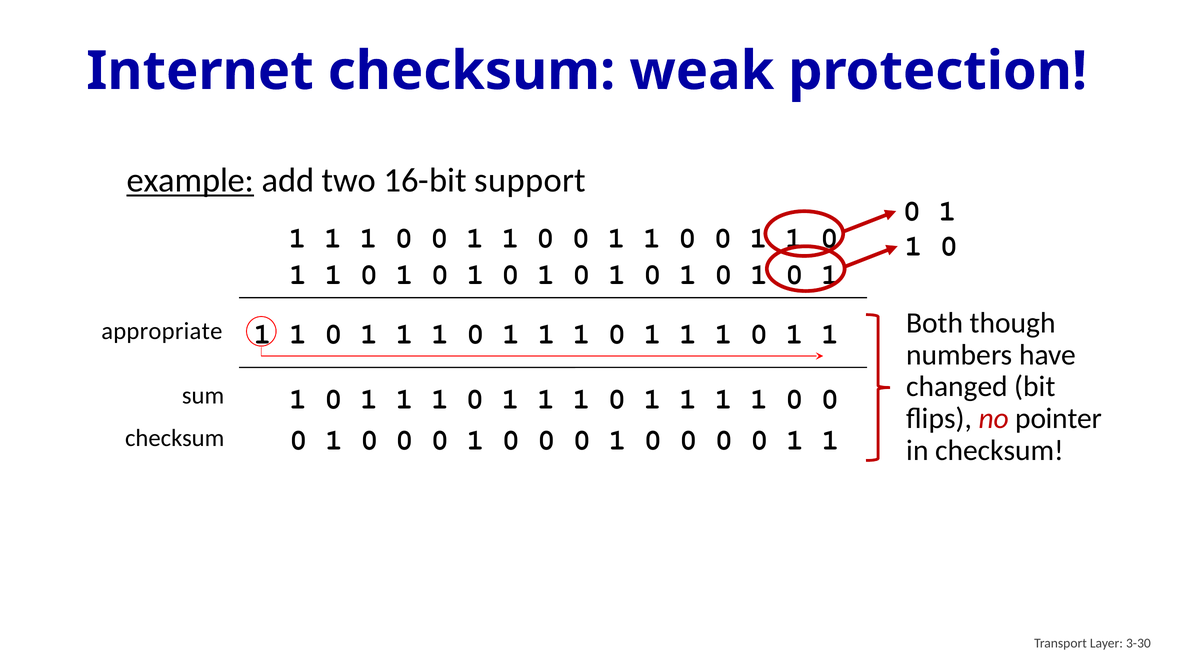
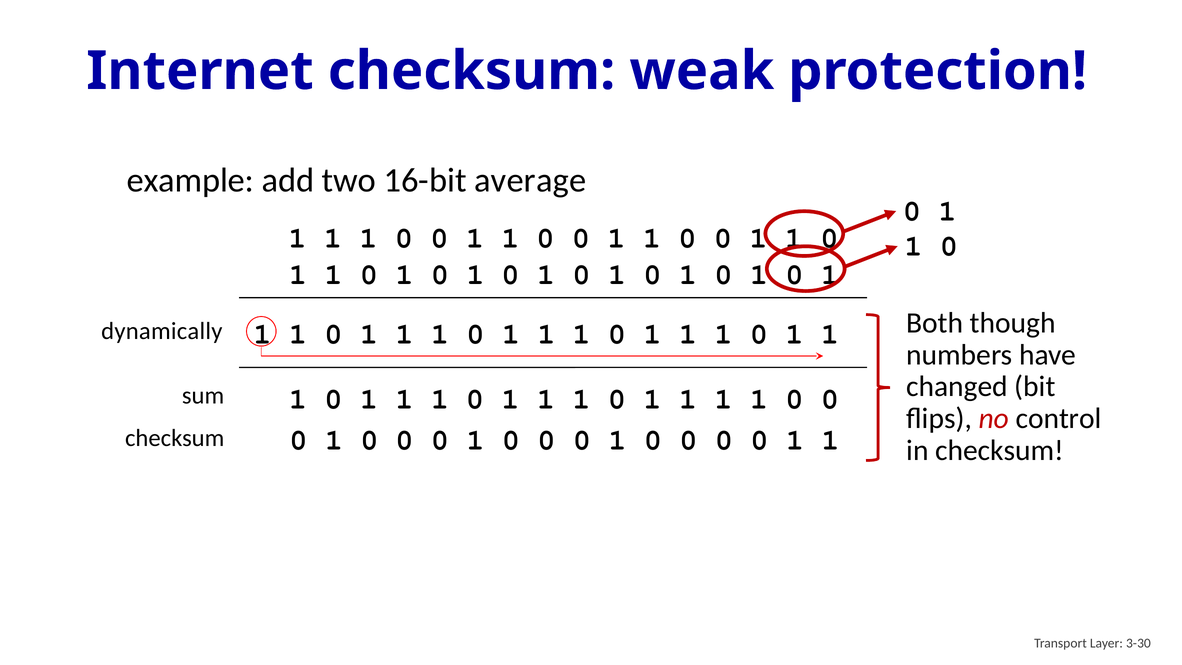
example underline: present -> none
support: support -> average
appropriate: appropriate -> dynamically
pointer: pointer -> control
